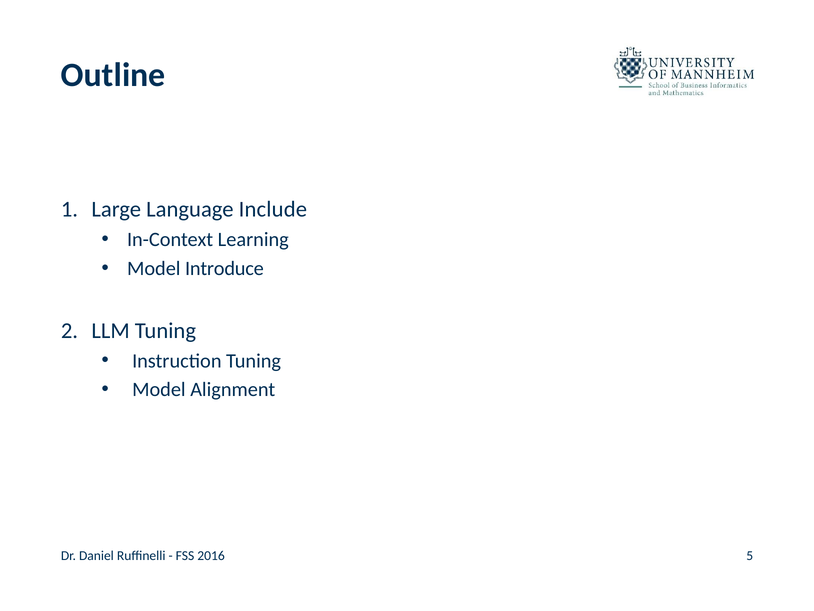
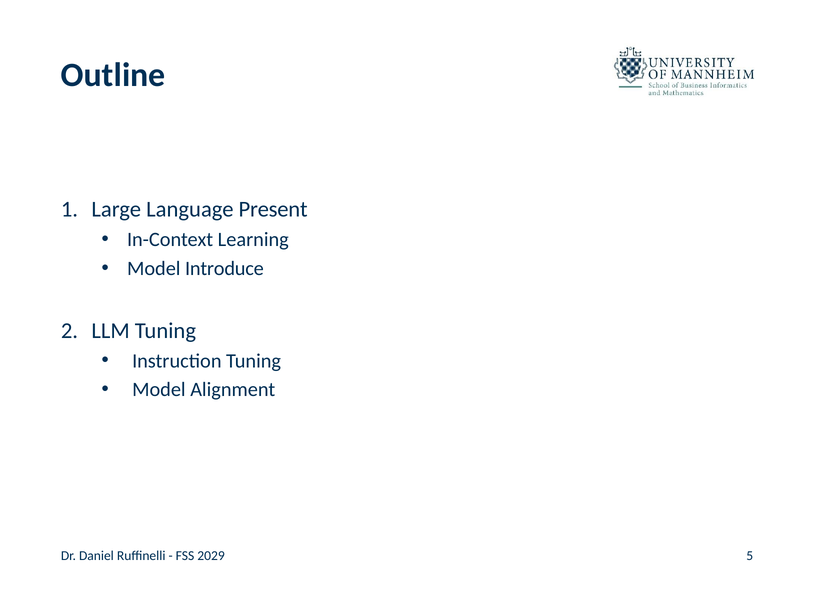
Include: Include -> Present
2016: 2016 -> 2029
